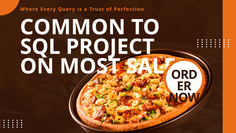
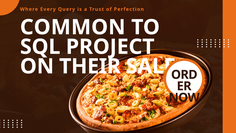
MOST: MOST -> THEIR
